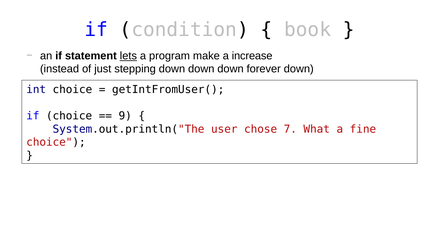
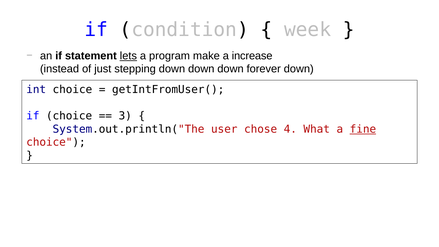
book: book -> week
9: 9 -> 3
7: 7 -> 4
fine underline: none -> present
